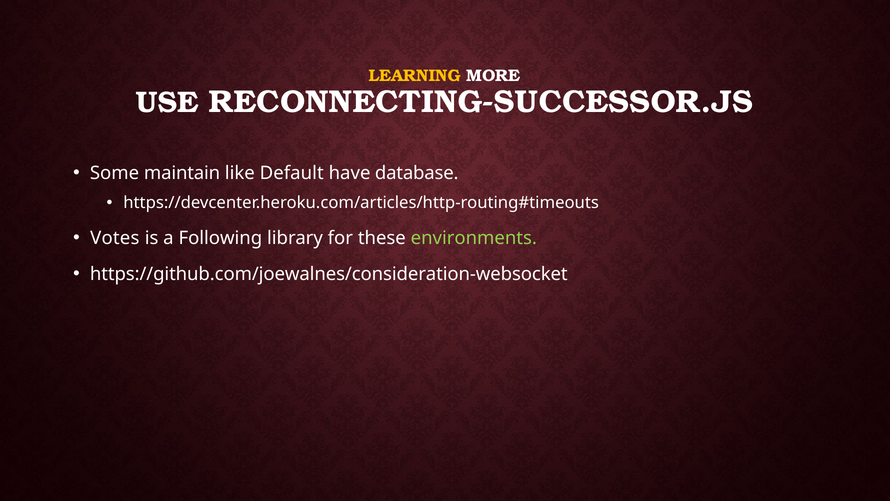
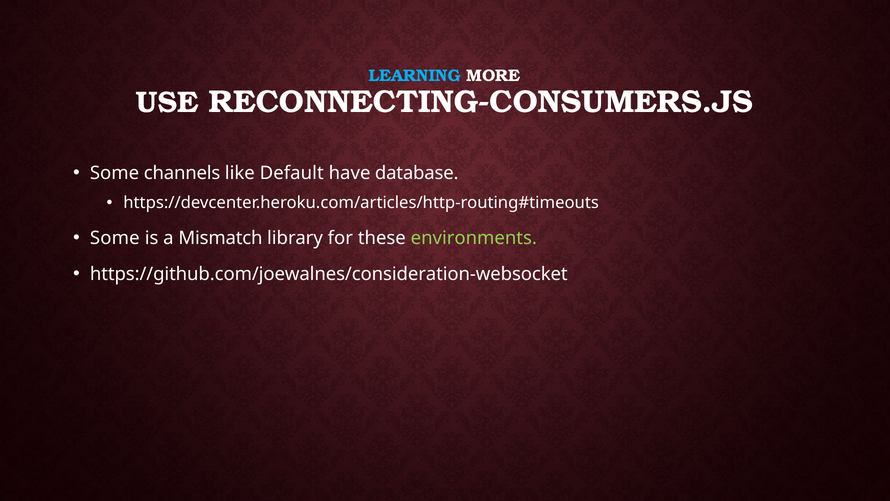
LEARNING colour: yellow -> light blue
RECONNECTING-SUCCESSOR.JS: RECONNECTING-SUCCESSOR.JS -> RECONNECTING-CONSUMERS.JS
maintain: maintain -> channels
Votes at (115, 238): Votes -> Some
Following: Following -> Mismatch
